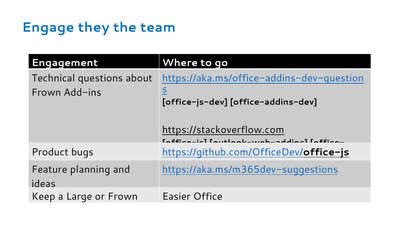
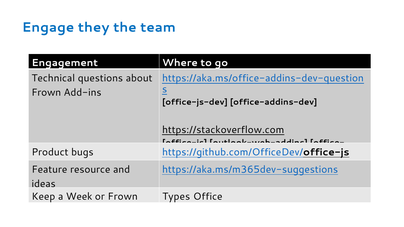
planning: planning -> resource
Large: Large -> Week
Easier: Easier -> Types
